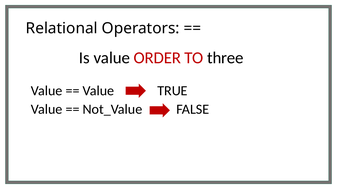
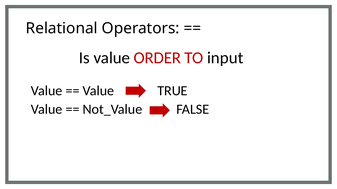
three: three -> input
